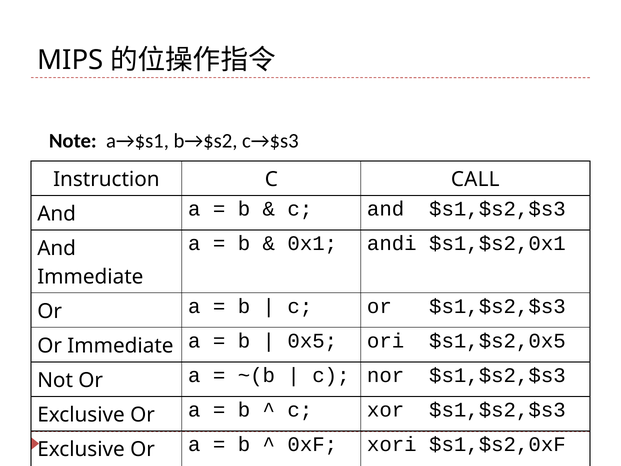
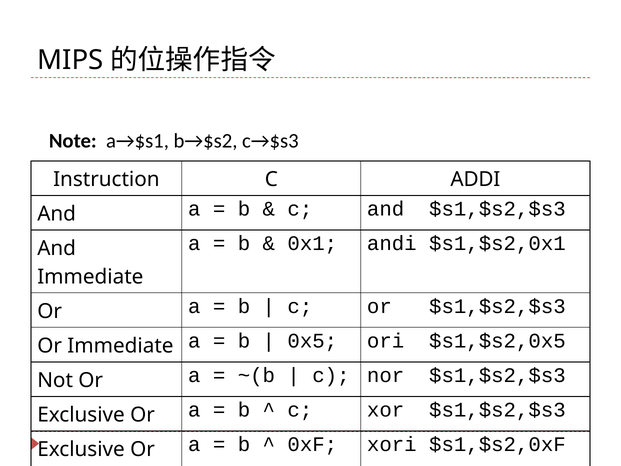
CALL: CALL -> ADDI
